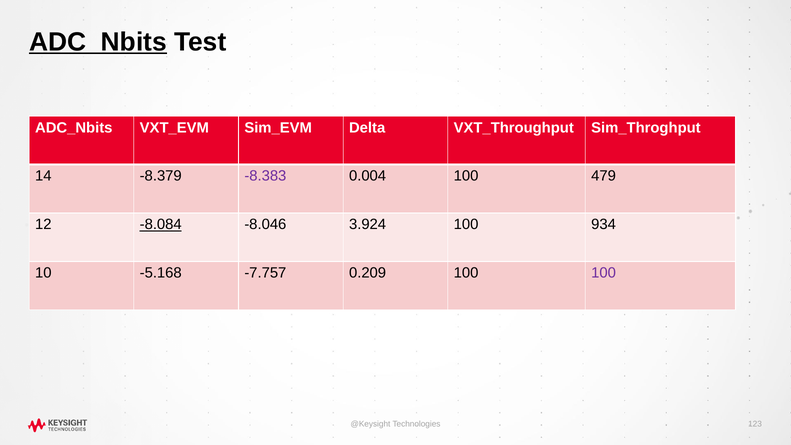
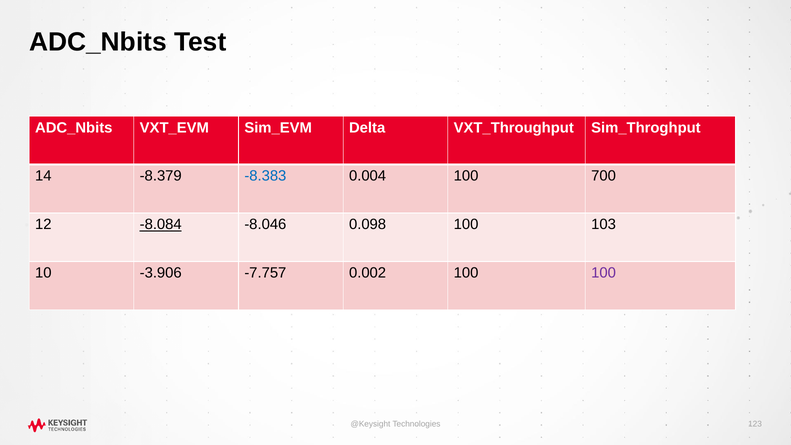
ADC_Nbits at (98, 42) underline: present -> none
-8.383 colour: purple -> blue
479: 479 -> 700
3.924: 3.924 -> 0.098
934: 934 -> 103
-5.168: -5.168 -> -3.906
0.209: 0.209 -> 0.002
